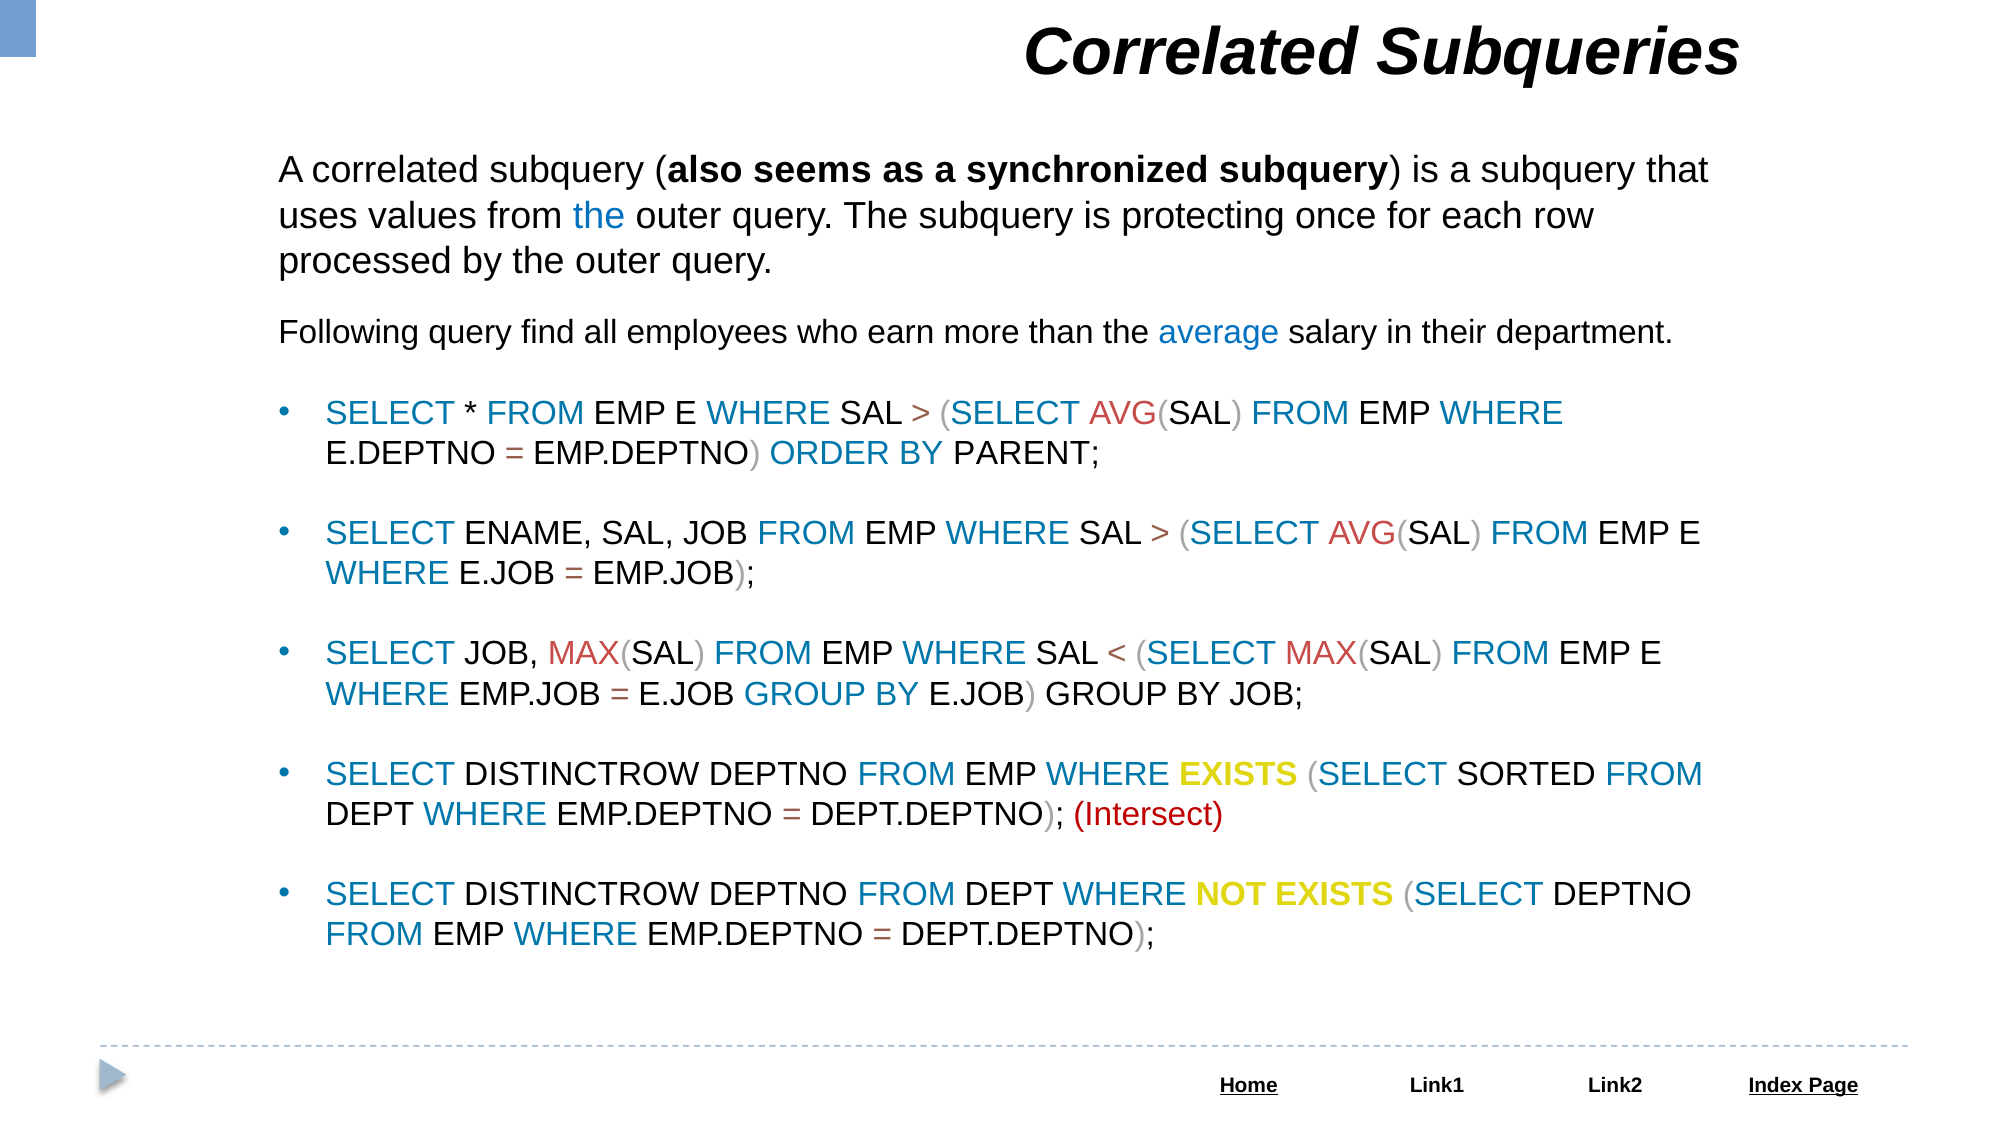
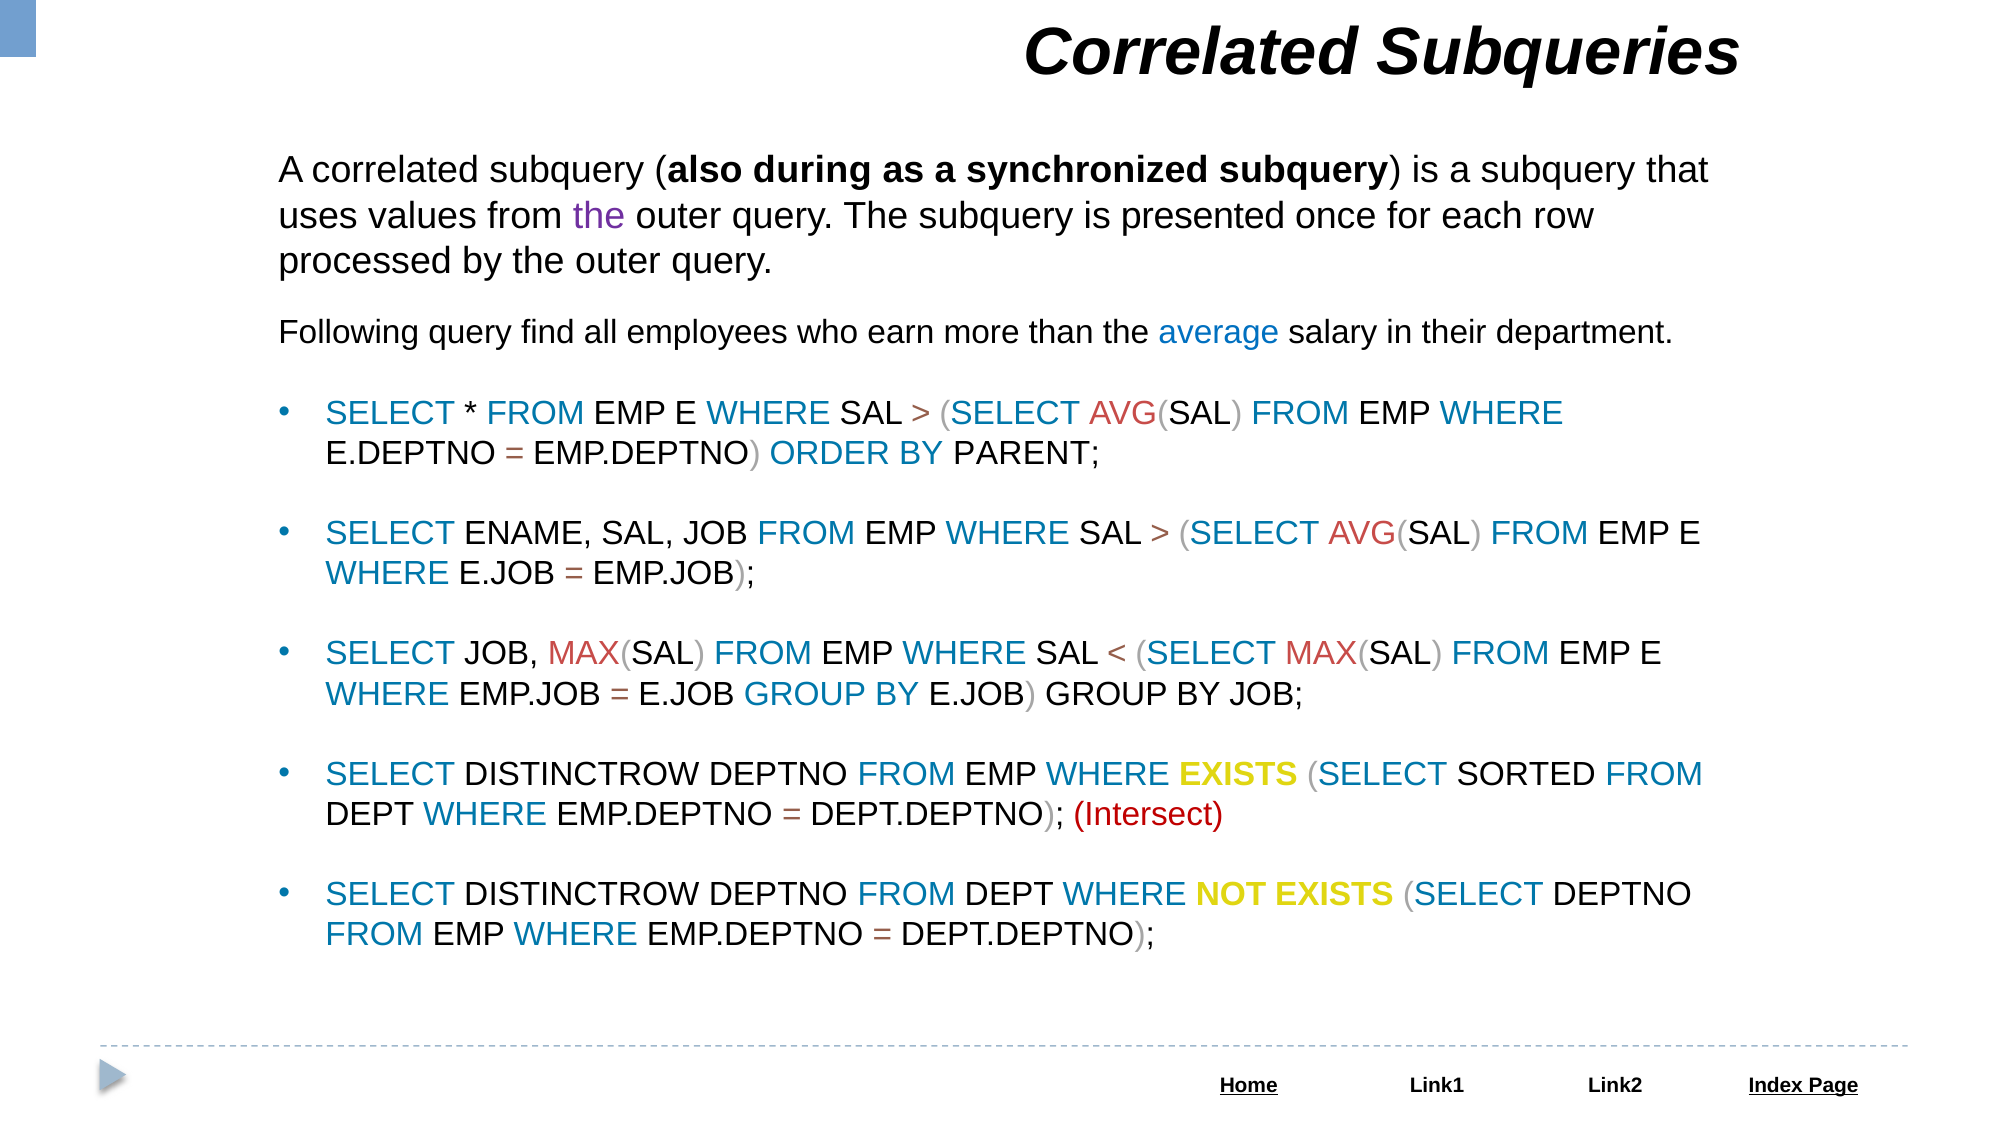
seems: seems -> during
the at (599, 216) colour: blue -> purple
protecting: protecting -> presented
